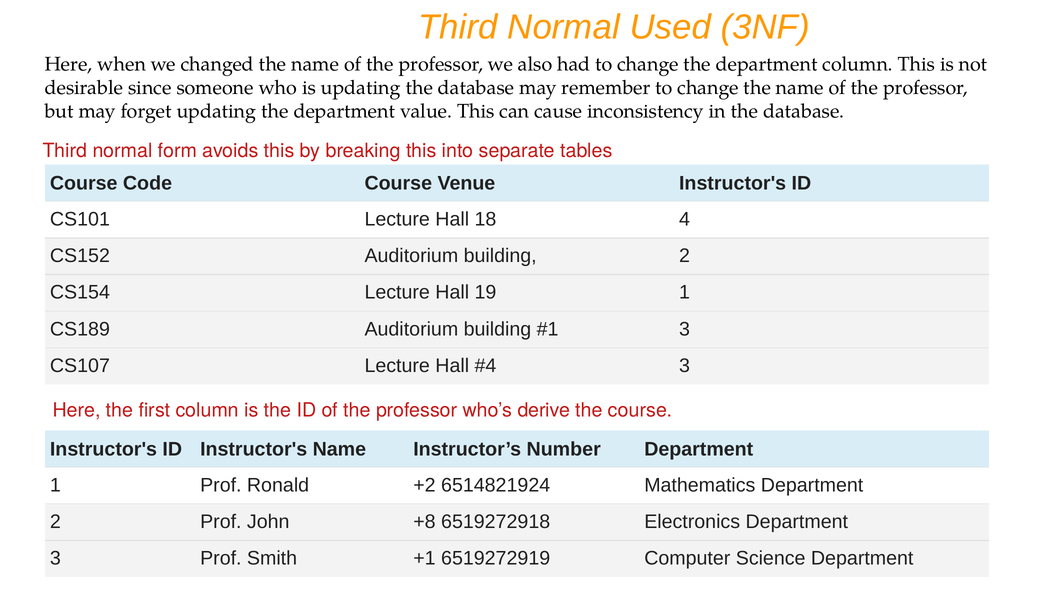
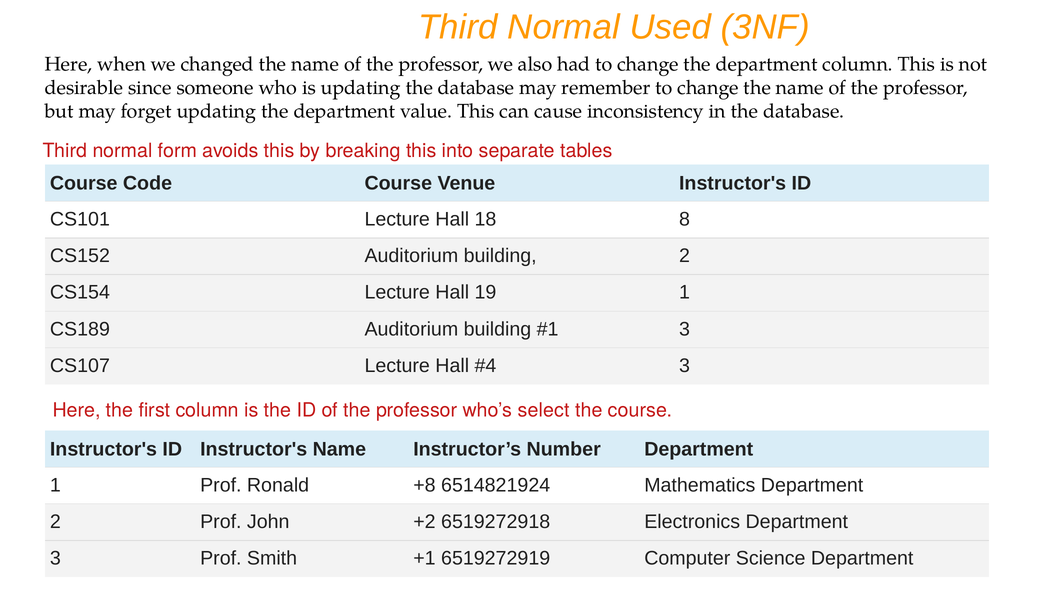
4: 4 -> 8
derive: derive -> select
+2: +2 -> +8
+8: +8 -> +2
